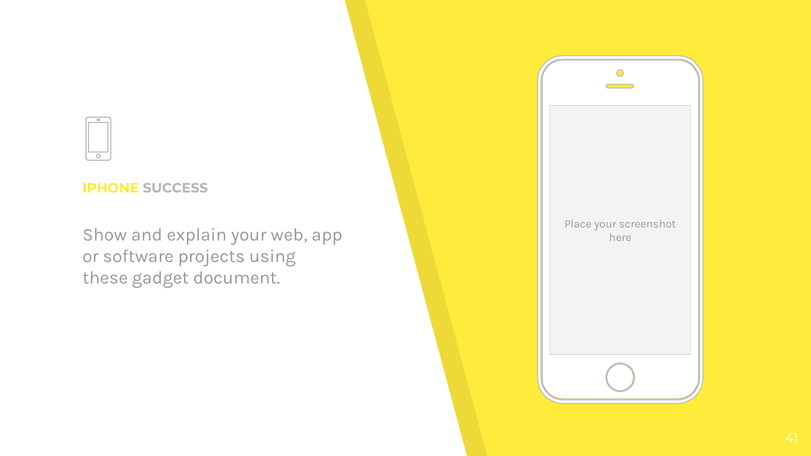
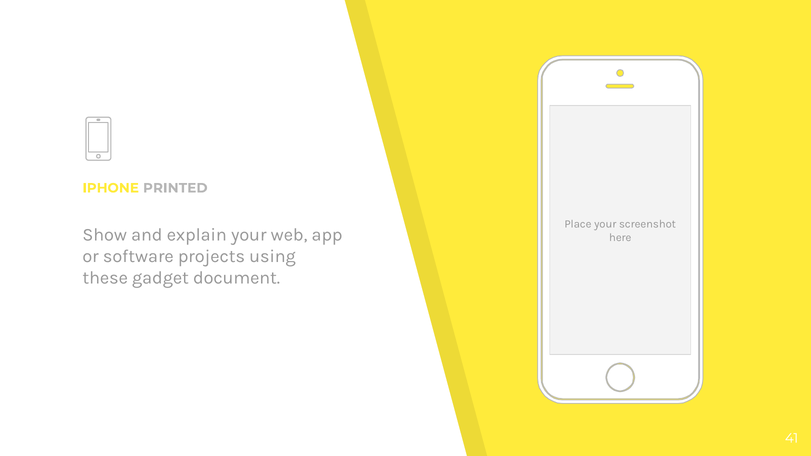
SUCCESS: SUCCESS -> PRINTED
